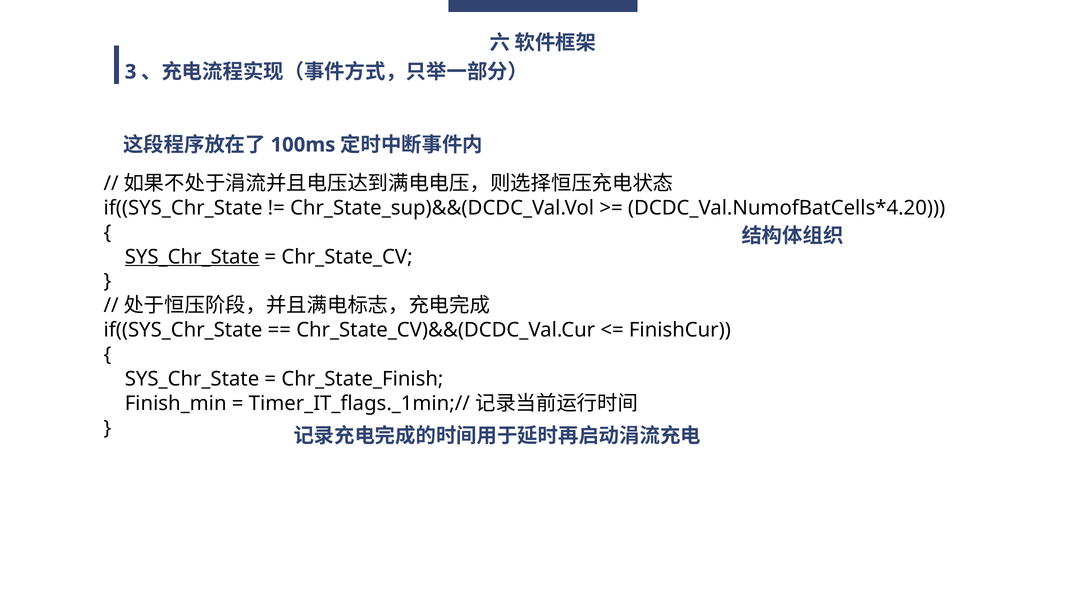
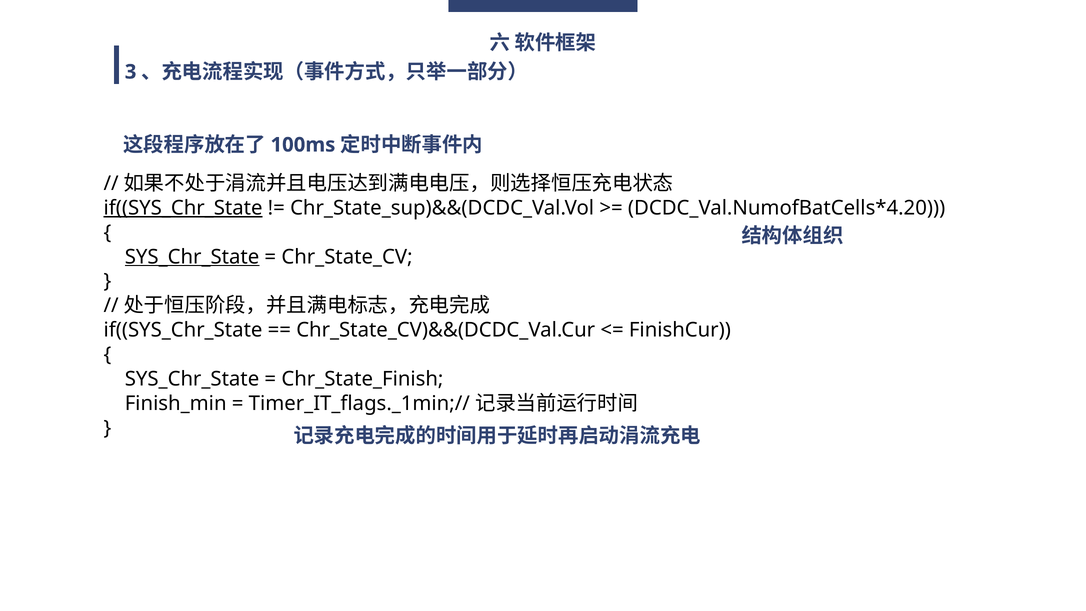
if((SYS_Chr_State at (183, 208) underline: none -> present
